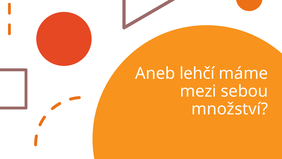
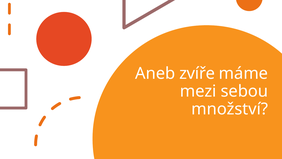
lehčí: lehčí -> zvíře
